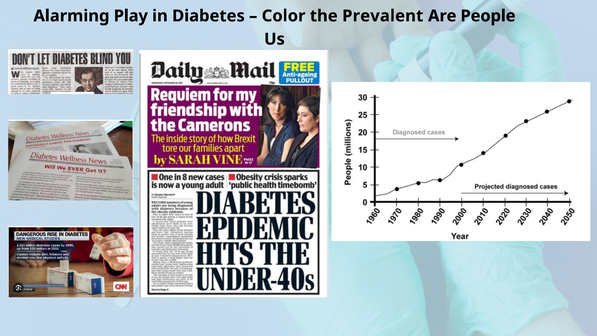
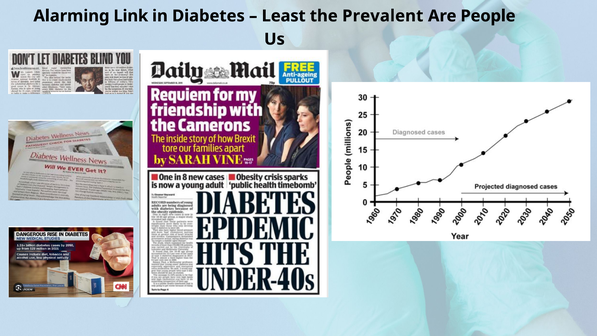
Play: Play -> Link
Color: Color -> Least
